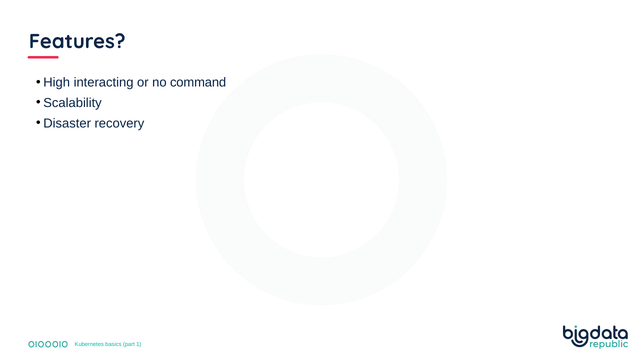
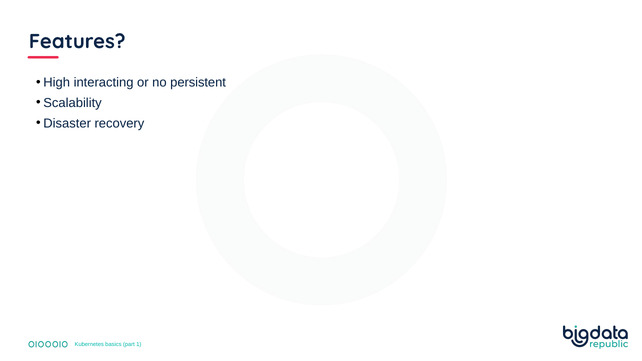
command: command -> persistent
